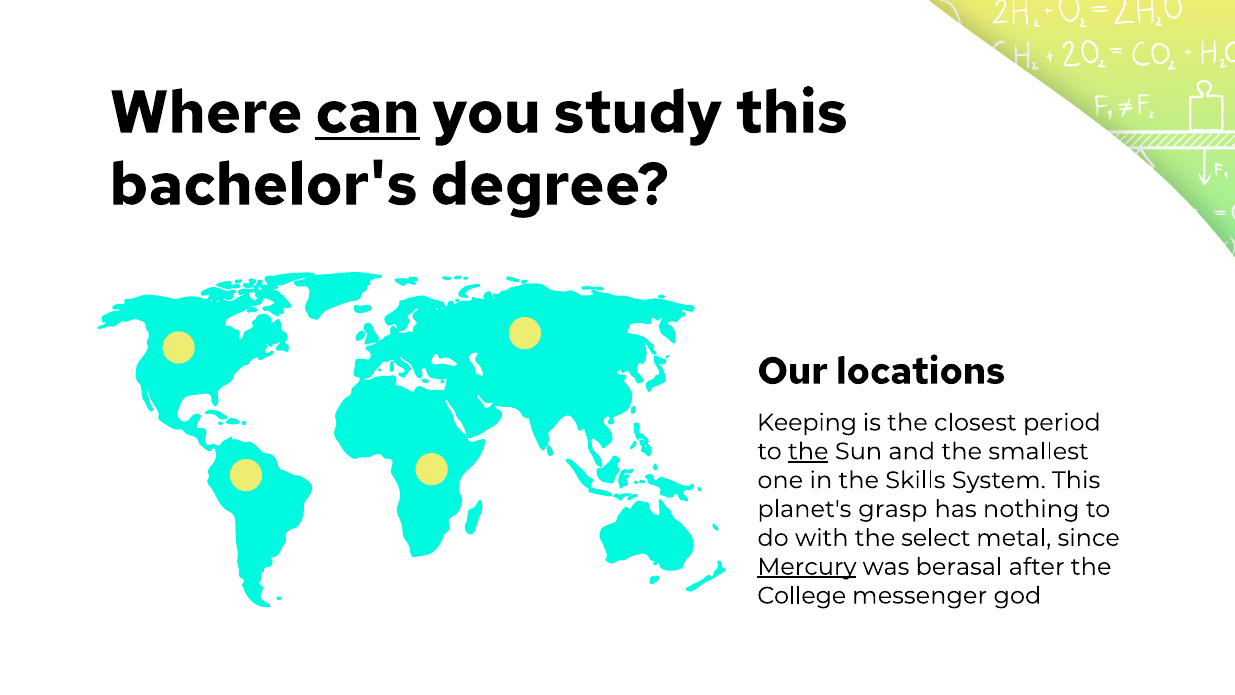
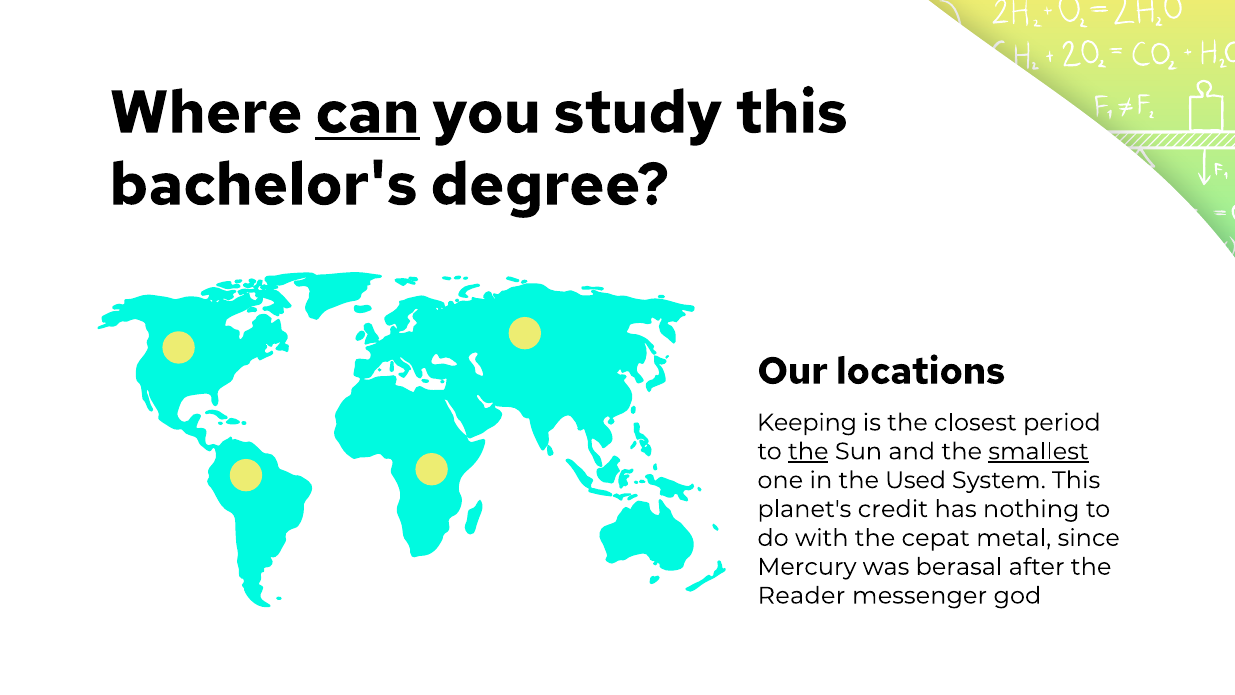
smallest underline: none -> present
Skills: Skills -> Used
grasp: grasp -> credit
select: select -> cepat
Mercury underline: present -> none
College: College -> Reader
